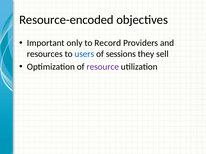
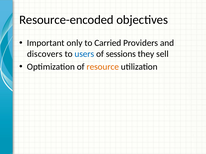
Record: Record -> Carried
resources: resources -> discovers
resource colour: purple -> orange
